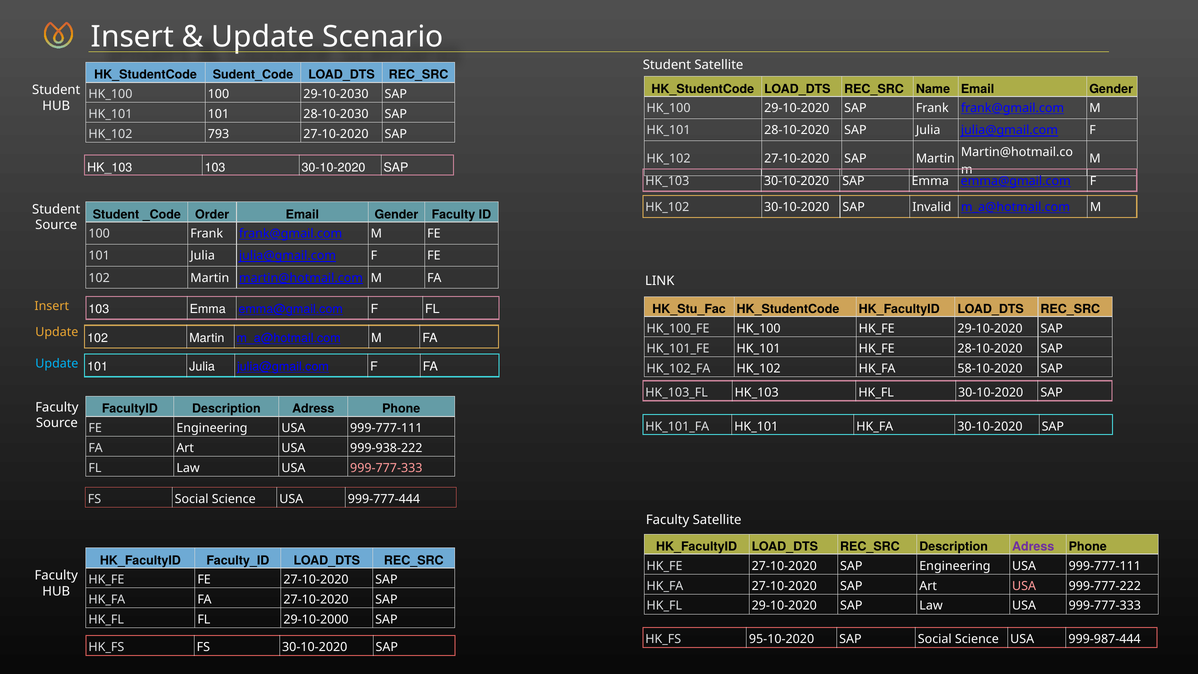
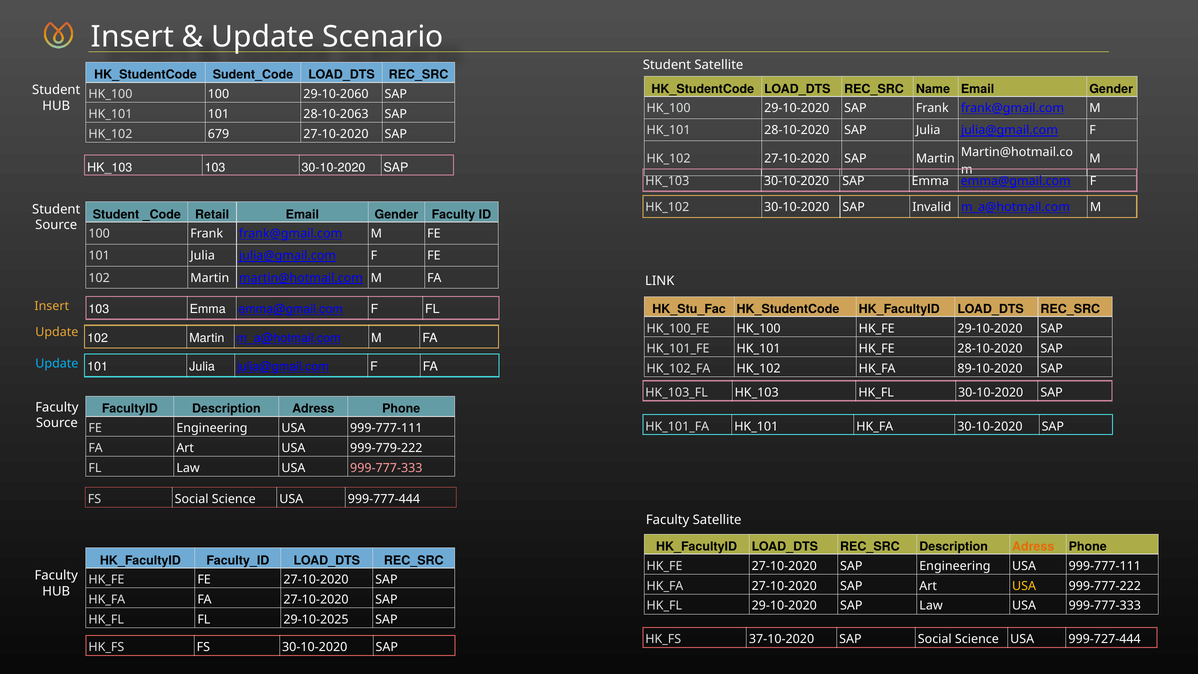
29-10-2030: 29-10-2030 -> 29-10-2060
28-10-2030: 28-10-2030 -> 28-10-2063
793: 793 -> 679
Order: Order -> Retail
58-10-2020: 58-10-2020 -> 89-10-2020
999-938-222: 999-938-222 -> 999-779-222
Adress at (1033, 546) colour: purple -> orange
USA at (1024, 586) colour: pink -> yellow
29-10-2000: 29-10-2000 -> 29-10-2025
95-10-2020: 95-10-2020 -> 37-10-2020
999-987-444: 999-987-444 -> 999-727-444
